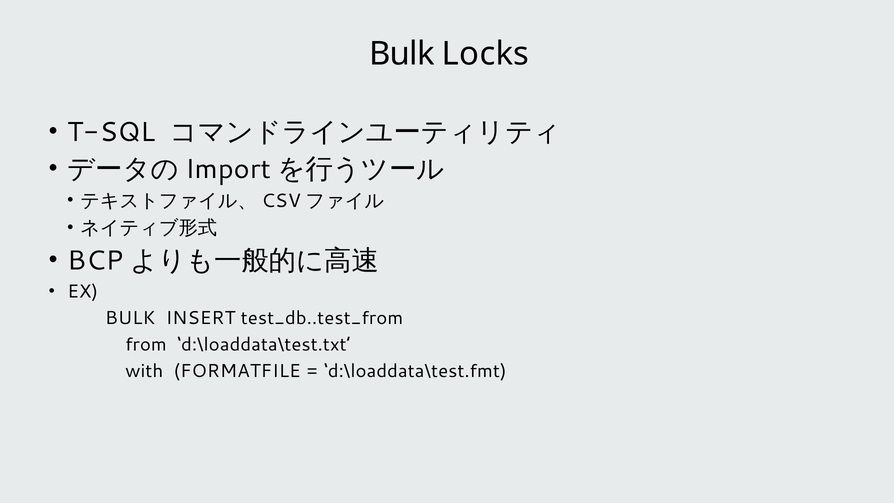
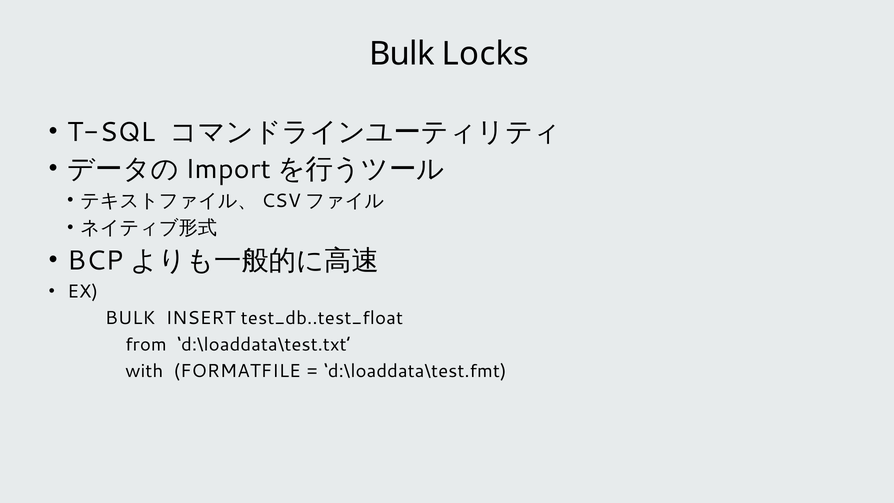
test_db..test_from: test_db..test_from -> test_db..test_float
